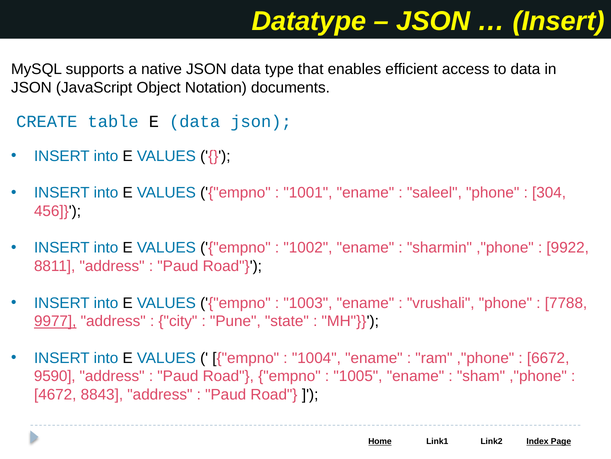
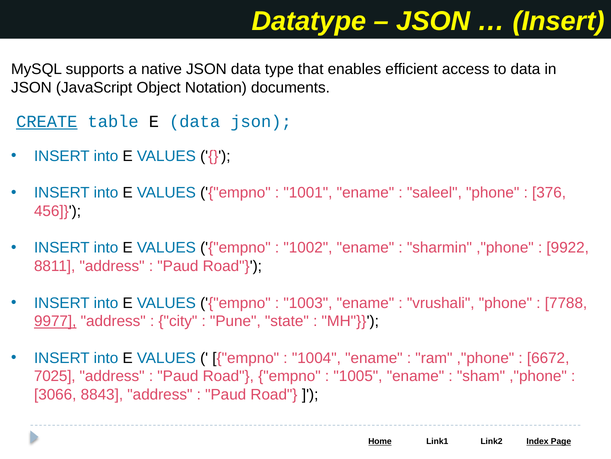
CREATE underline: none -> present
304: 304 -> 376
9590: 9590 -> 7025
4672: 4672 -> 3066
